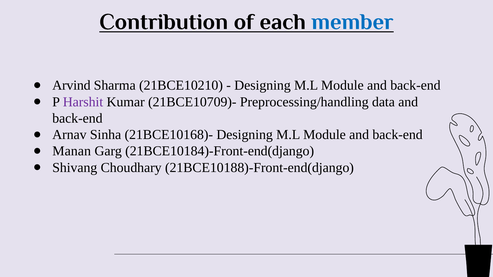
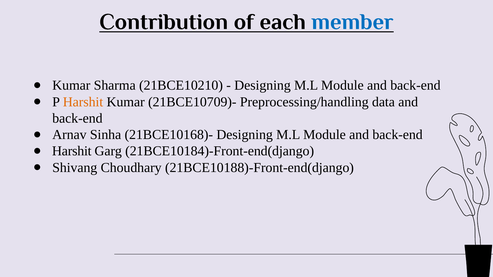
Arvind at (71, 86): Arvind -> Kumar
Harshit at (83, 102) colour: purple -> orange
Manan at (72, 151): Manan -> Harshit
